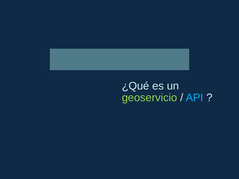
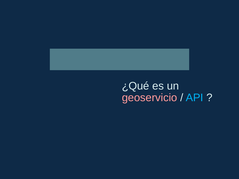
geoservicio colour: light green -> pink
